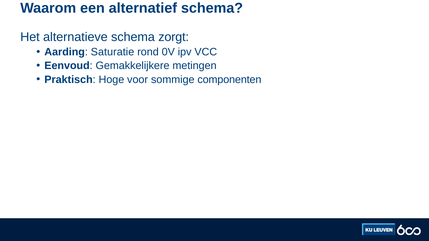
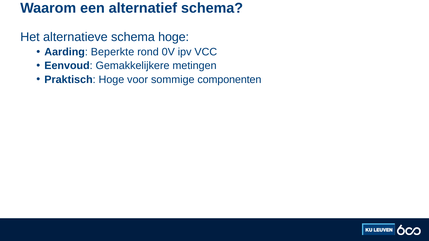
schema zorgt: zorgt -> hoge
Saturatie: Saturatie -> Beperkte
